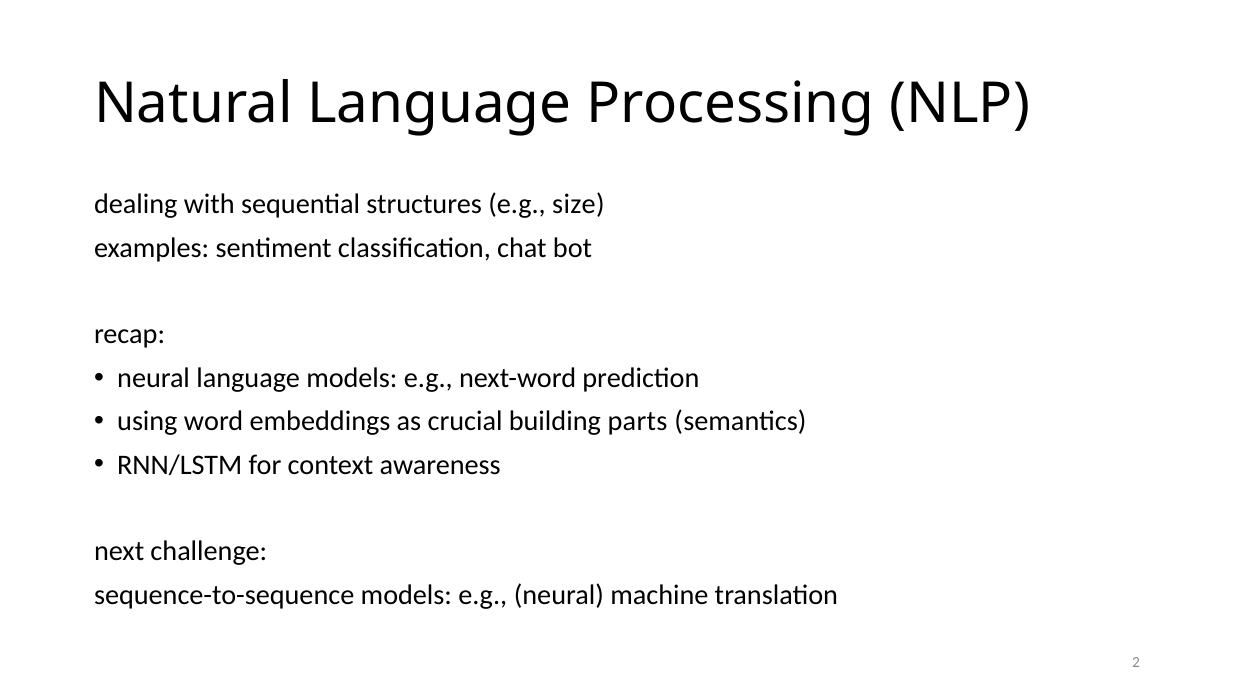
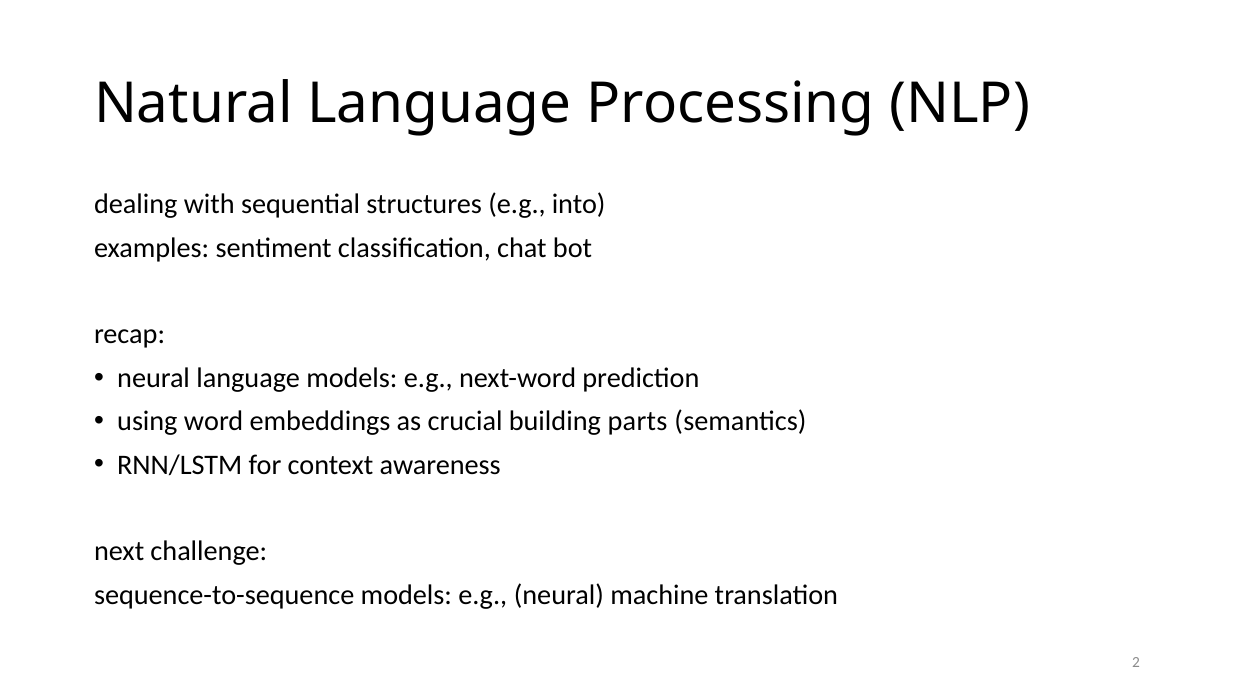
size: size -> into
